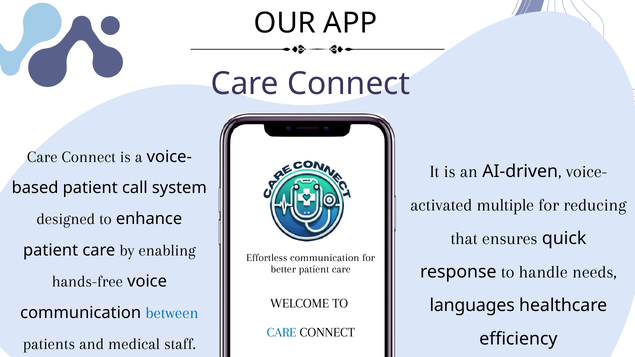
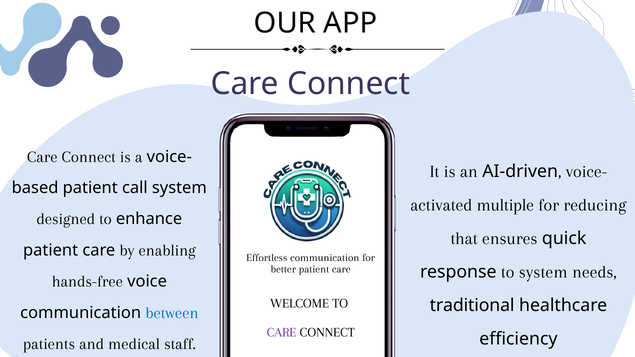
to handle: handle -> system
languages: languages -> traditional
CARE at (282, 332) colour: blue -> purple
